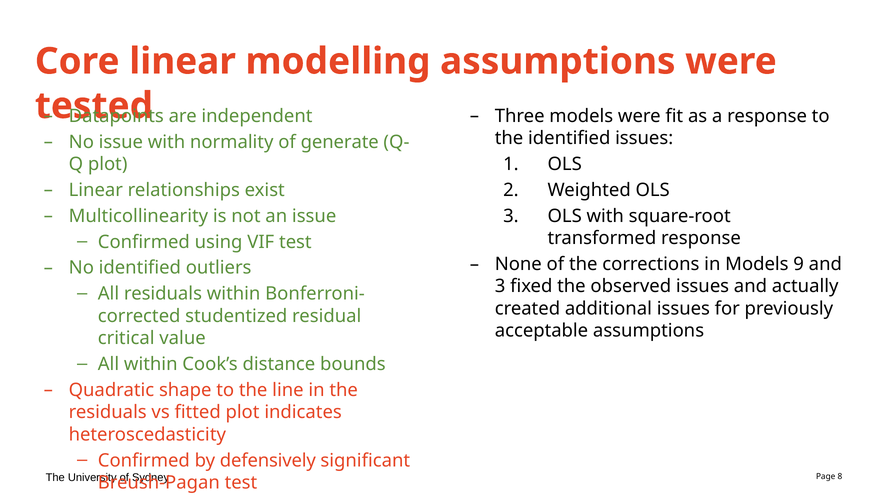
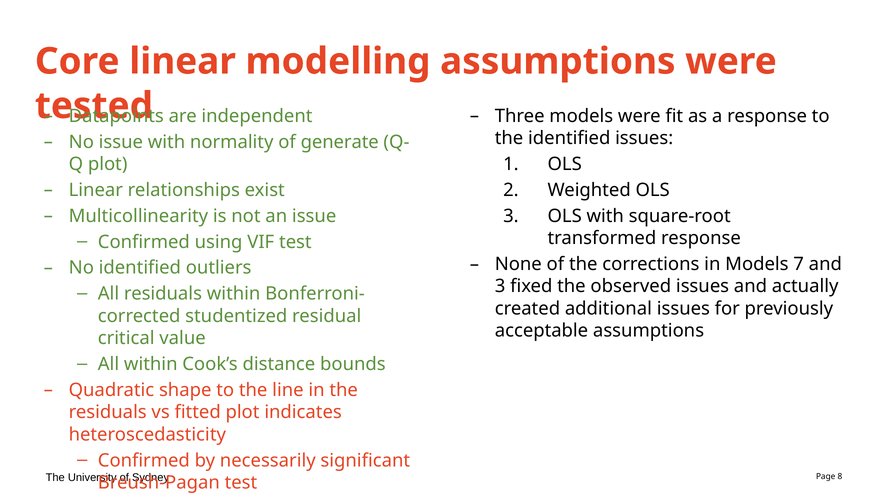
9: 9 -> 7
defensively: defensively -> necessarily
